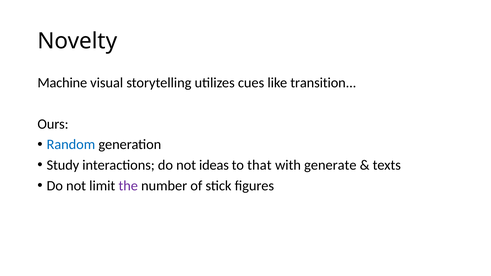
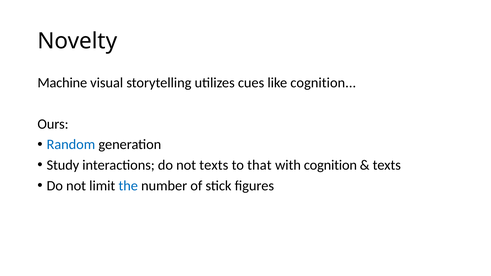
like transition: transition -> cognition
not ideas: ideas -> texts
with generate: generate -> cognition
the colour: purple -> blue
